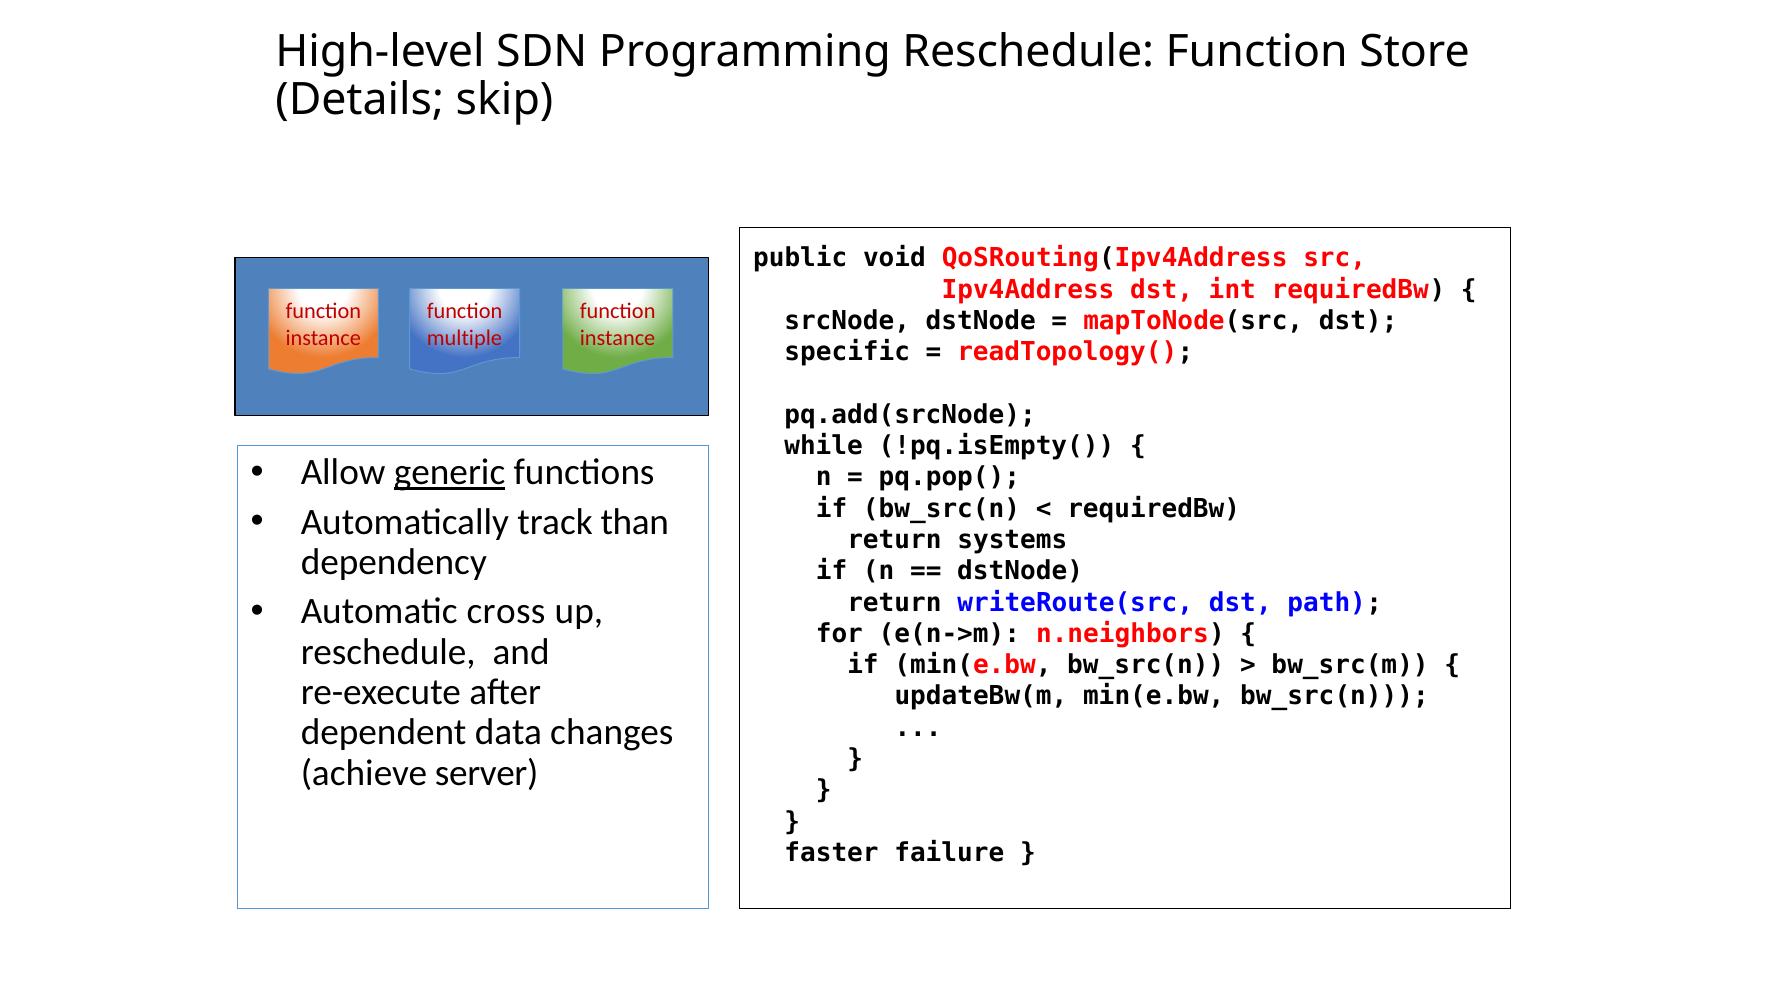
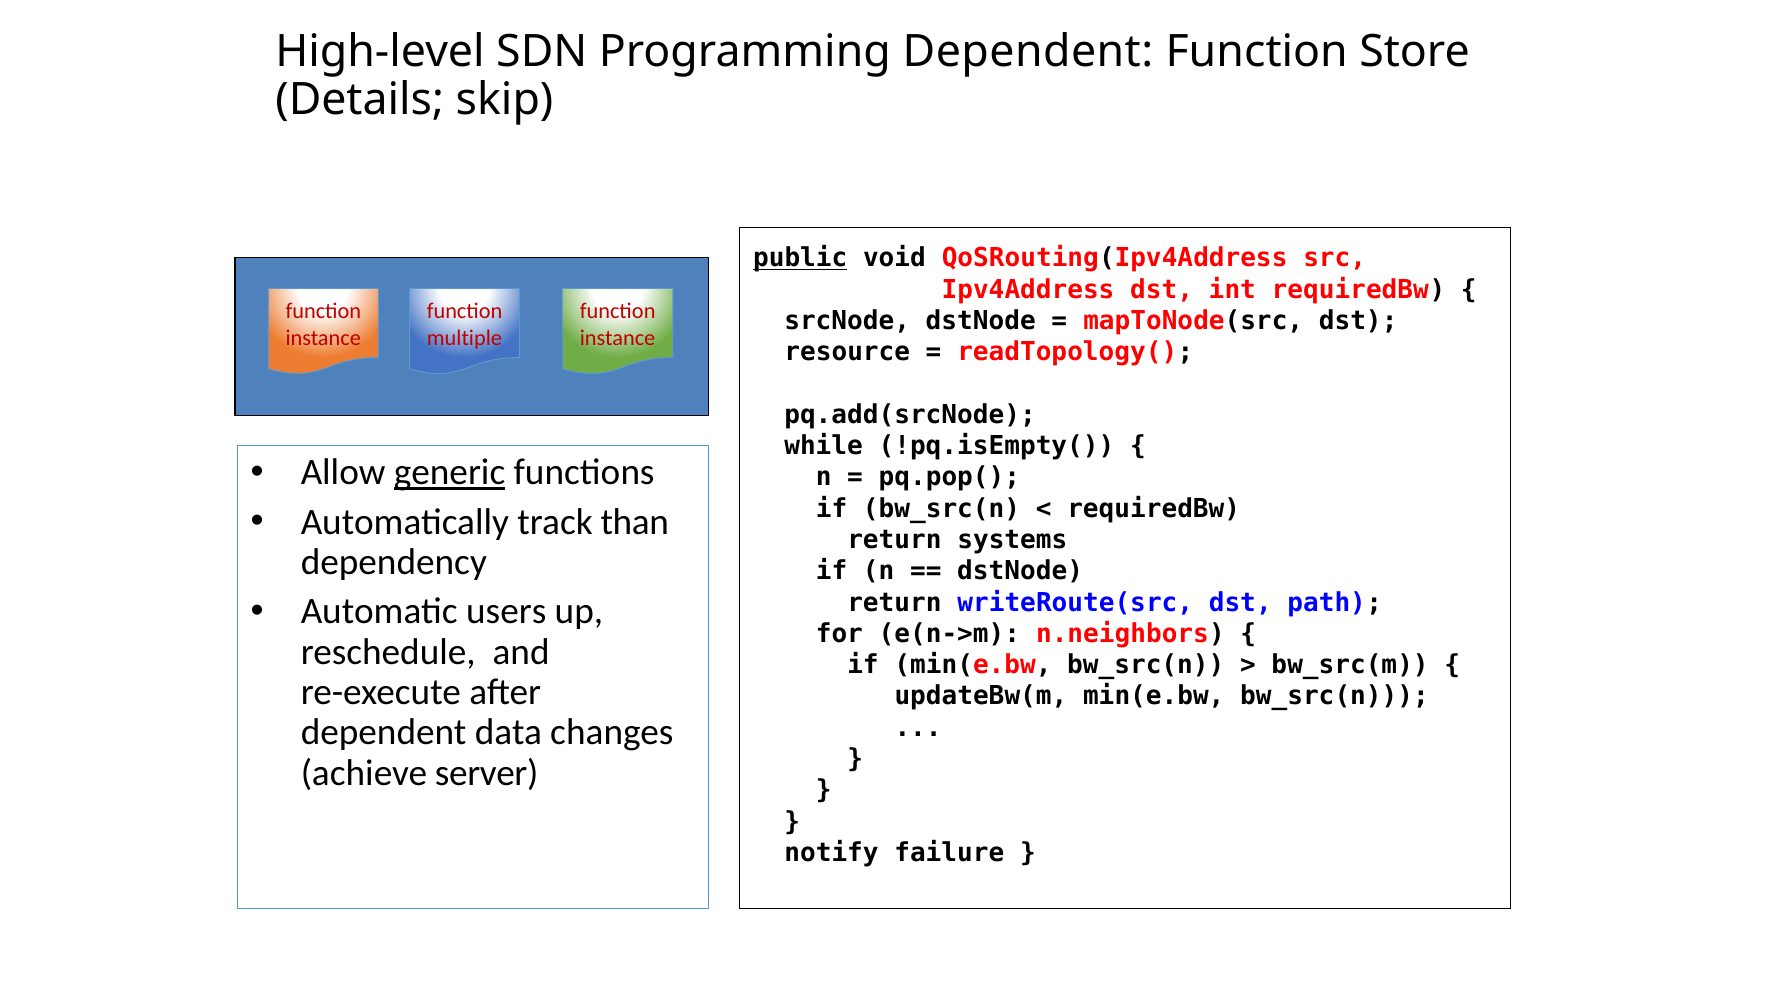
Programming Reschedule: Reschedule -> Dependent
public underline: none -> present
specific: specific -> resource
cross: cross -> users
faster: faster -> notify
